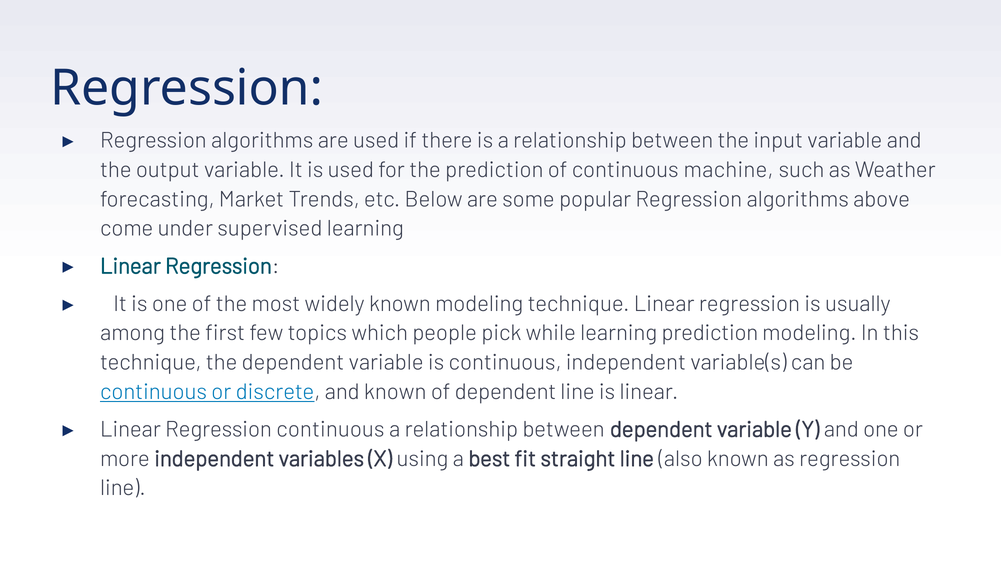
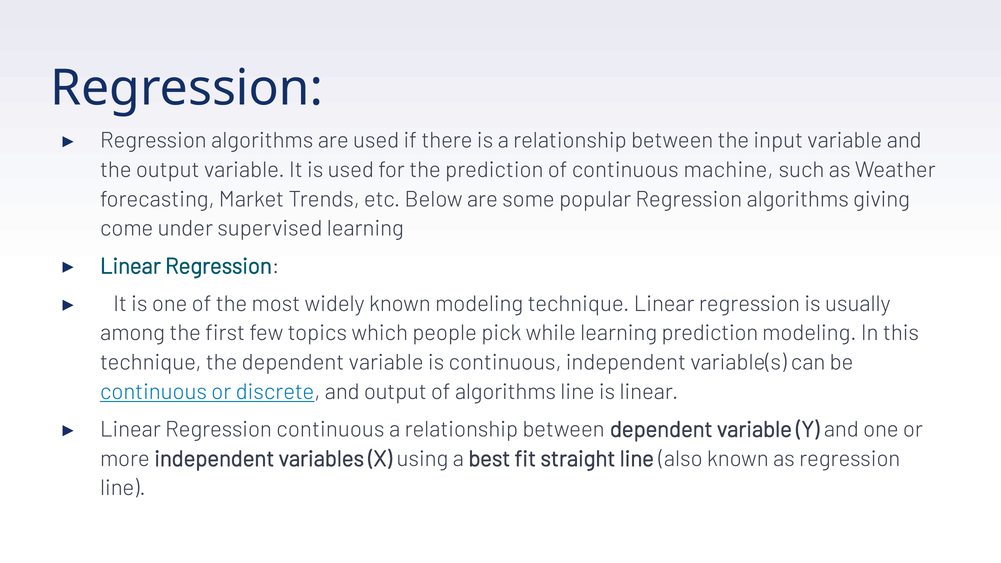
above: above -> giving
and known: known -> output
of dependent: dependent -> algorithms
